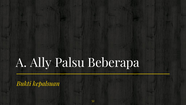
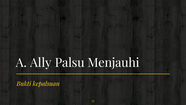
Beberapa: Beberapa -> Menjauhi
